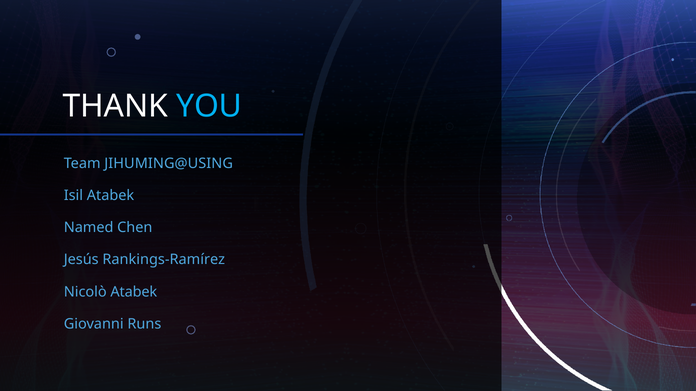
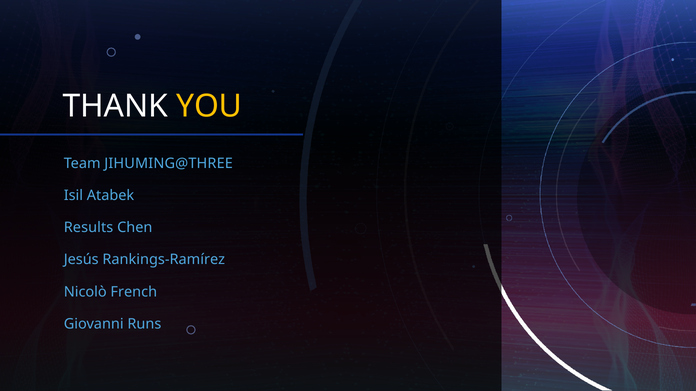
YOU colour: light blue -> yellow
JIHUMING@USING: JIHUMING@USING -> JIHUMING@THREE
Named: Named -> Results
Nicolò Atabek: Atabek -> French
